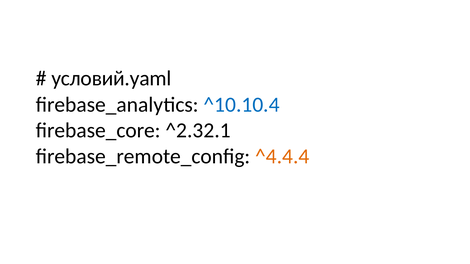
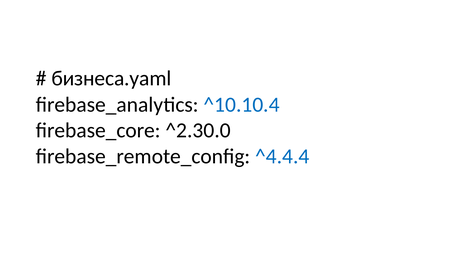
условий.yaml: условий.yaml -> бизнеса.yaml
^2.32.1: ^2.32.1 -> ^2.30.0
^4.4.4 colour: orange -> blue
